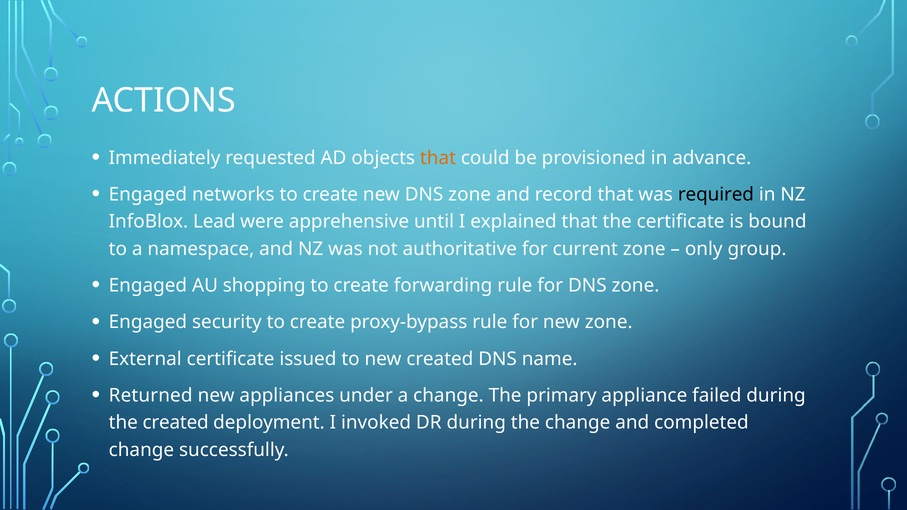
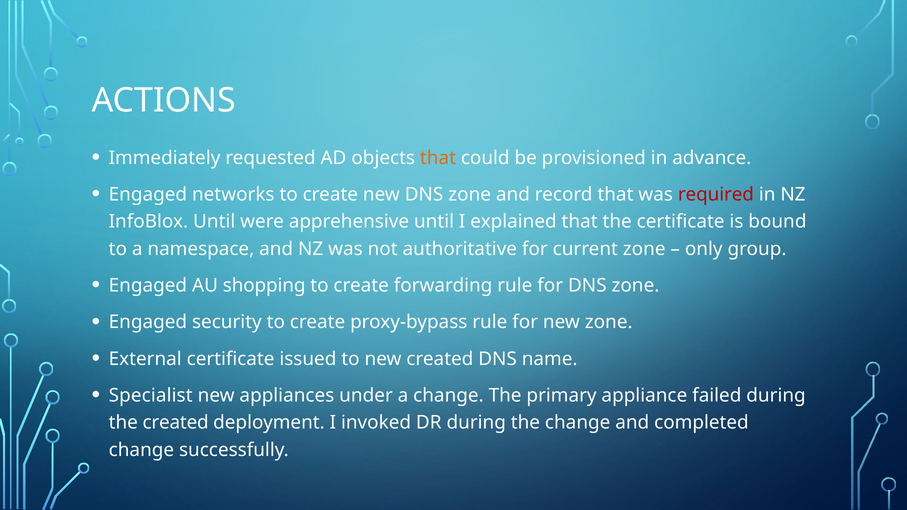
required colour: black -> red
InfoBlox Lead: Lead -> Until
Returned: Returned -> Specialist
